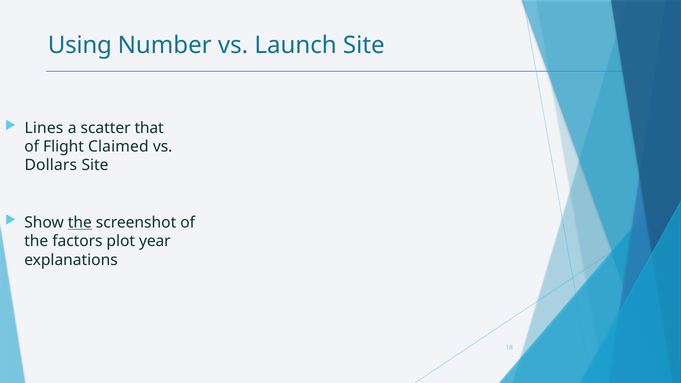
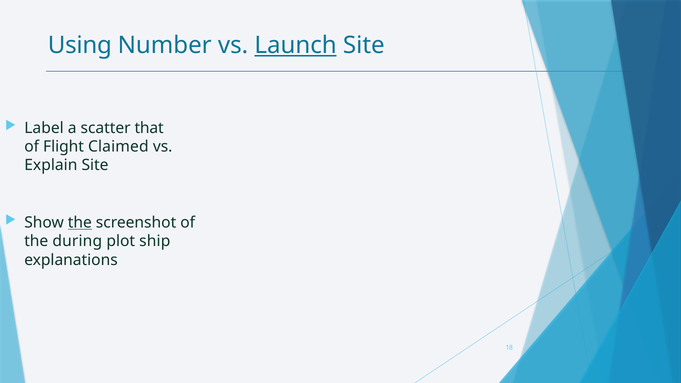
Launch underline: none -> present
Lines: Lines -> Label
Dollars: Dollars -> Explain
factors: factors -> during
year: year -> ship
